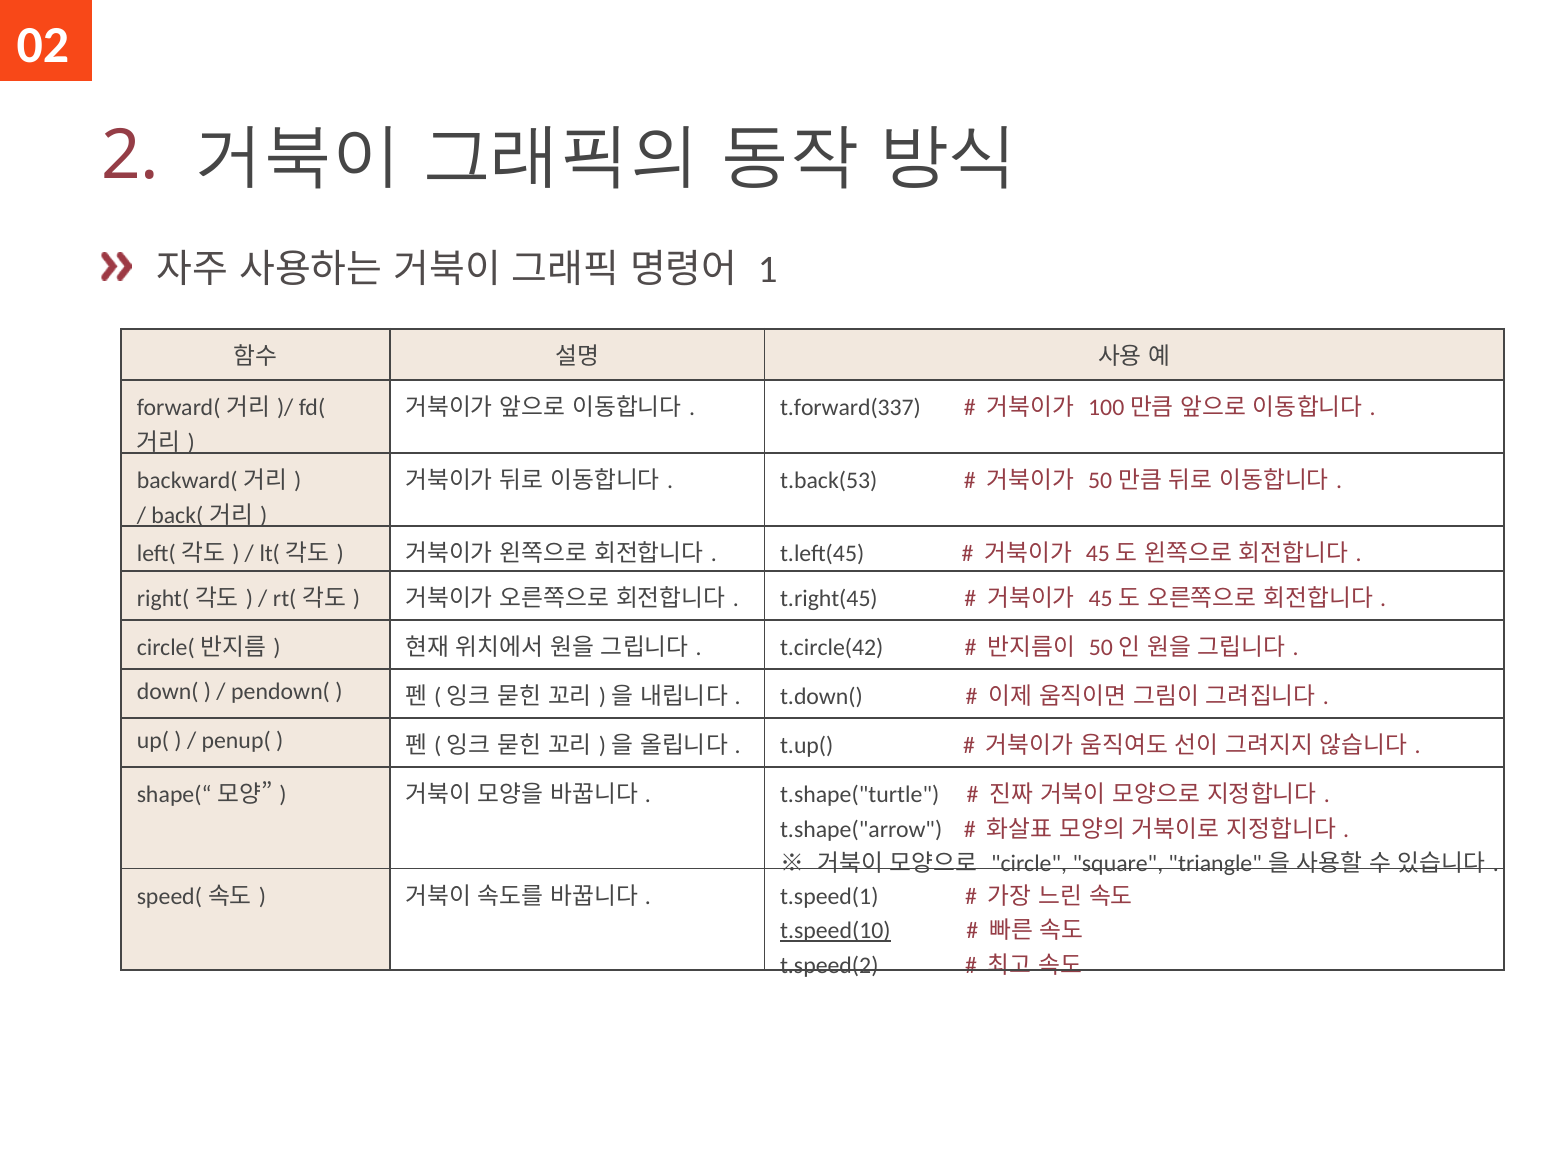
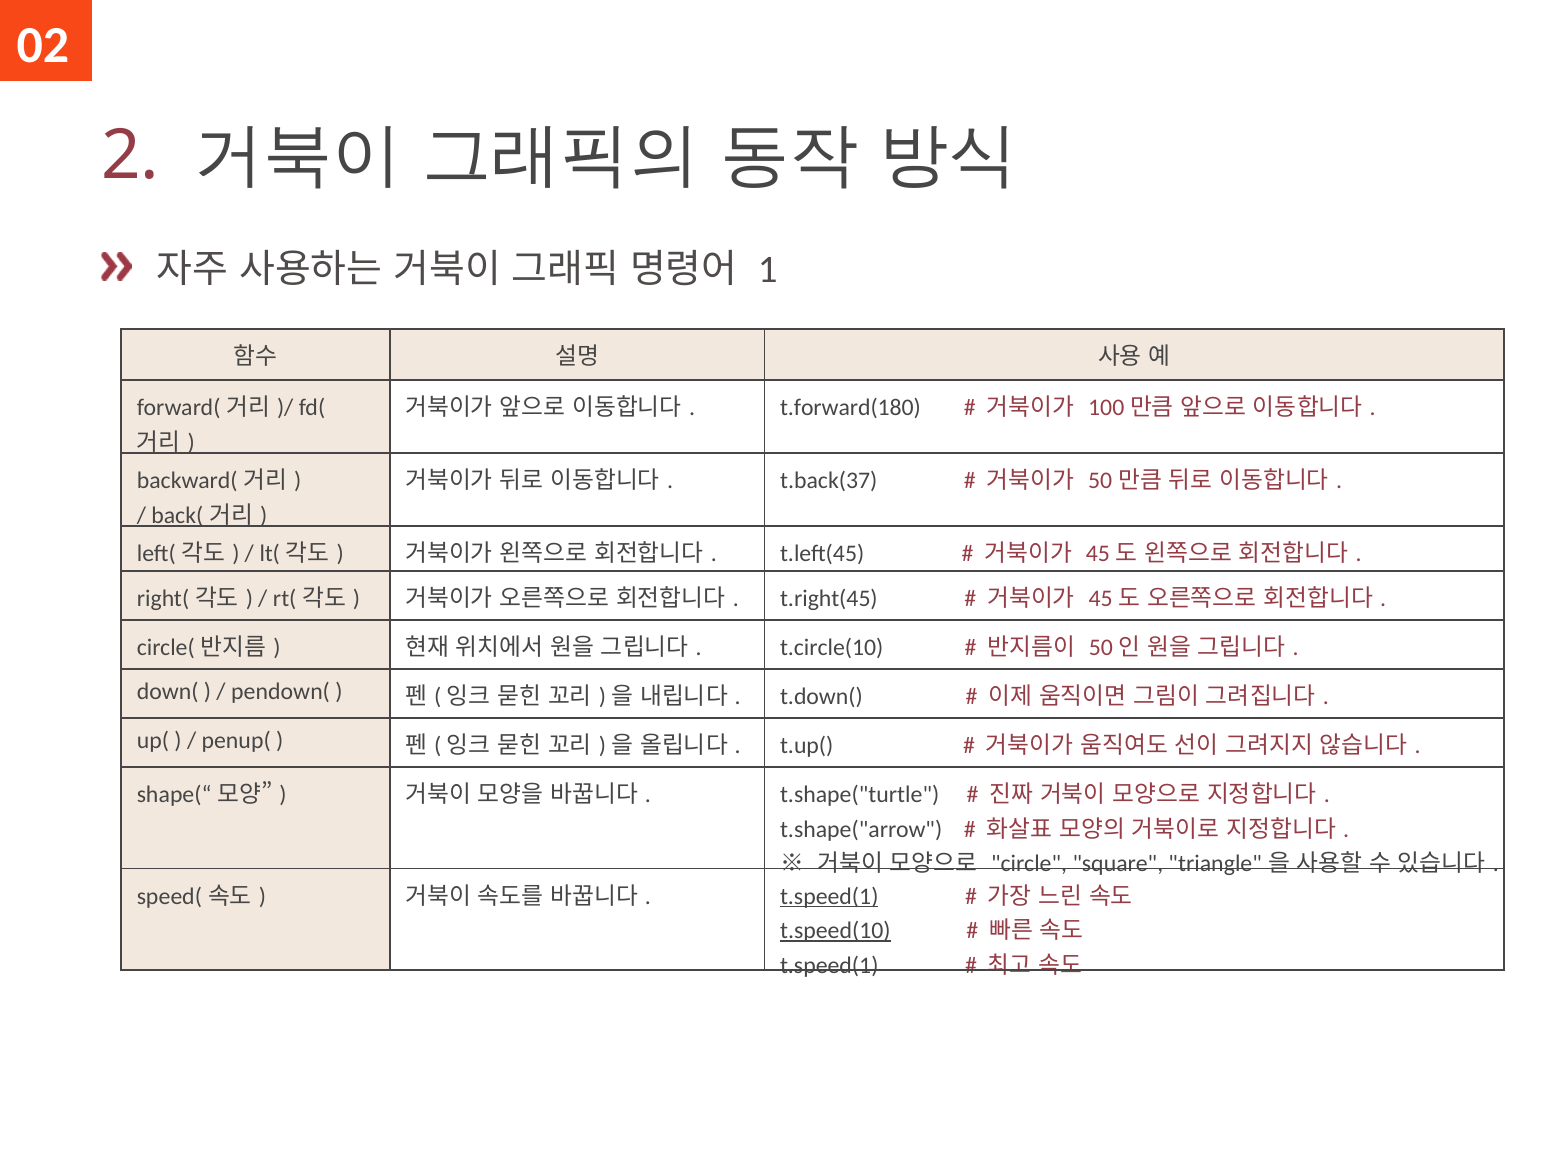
t.forward(337: t.forward(337 -> t.forward(180
t.back(53: t.back(53 -> t.back(37
t.circle(42: t.circle(42 -> t.circle(10
t.speed(1 at (829, 896) underline: none -> present
t.speed(2 at (829, 965): t.speed(2 -> t.speed(1
